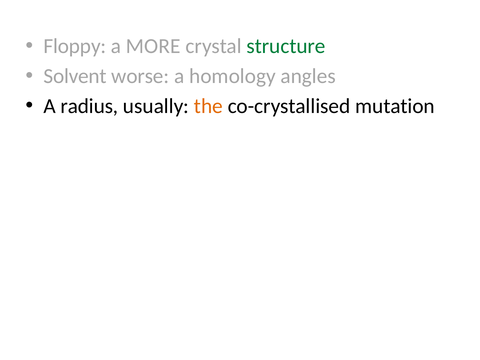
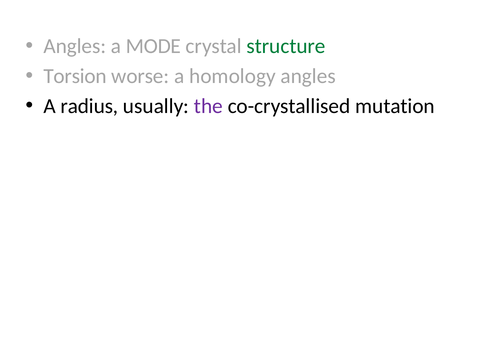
Floppy at (75, 46): Floppy -> Angles
MORE: MORE -> MODE
Solvent: Solvent -> Torsion
the colour: orange -> purple
